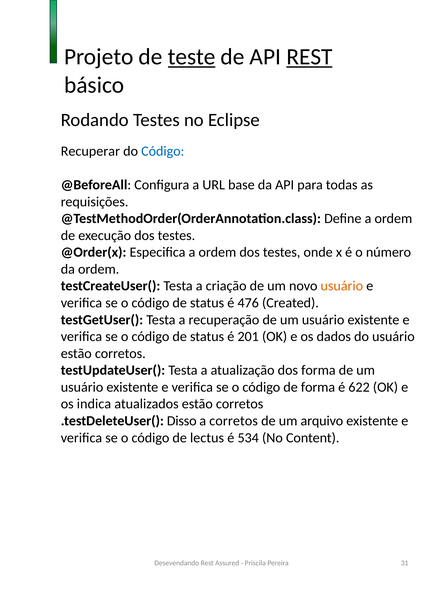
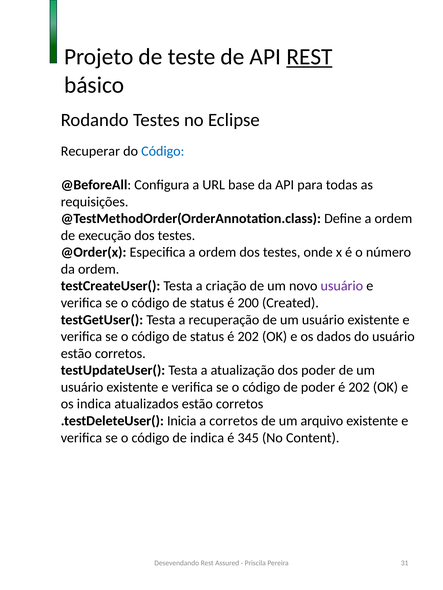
teste underline: present -> none
usuário at (342, 286) colour: orange -> purple
476: 476 -> 200
status é 201: 201 -> 202
dos forma: forma -> poder
de forma: forma -> poder
622 at (359, 388): 622 -> 202
Disso: Disso -> Inicia
de lectus: lectus -> indica
534: 534 -> 345
